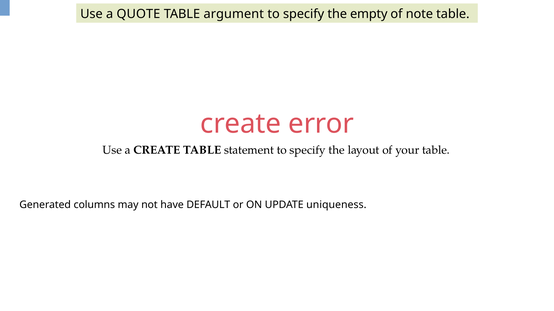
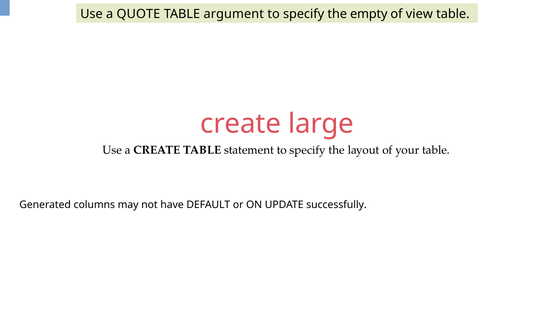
note: note -> view
error: error -> large
uniqueness: uniqueness -> successfully
